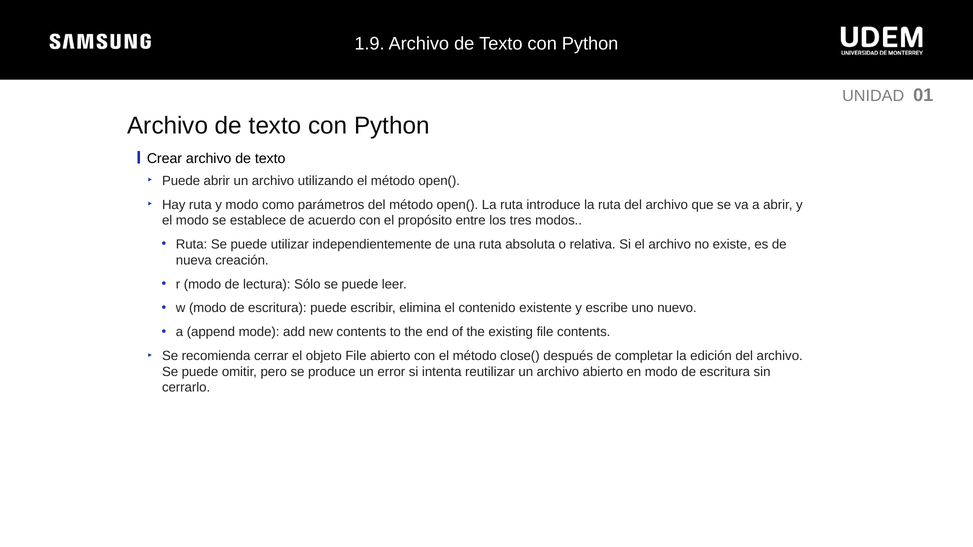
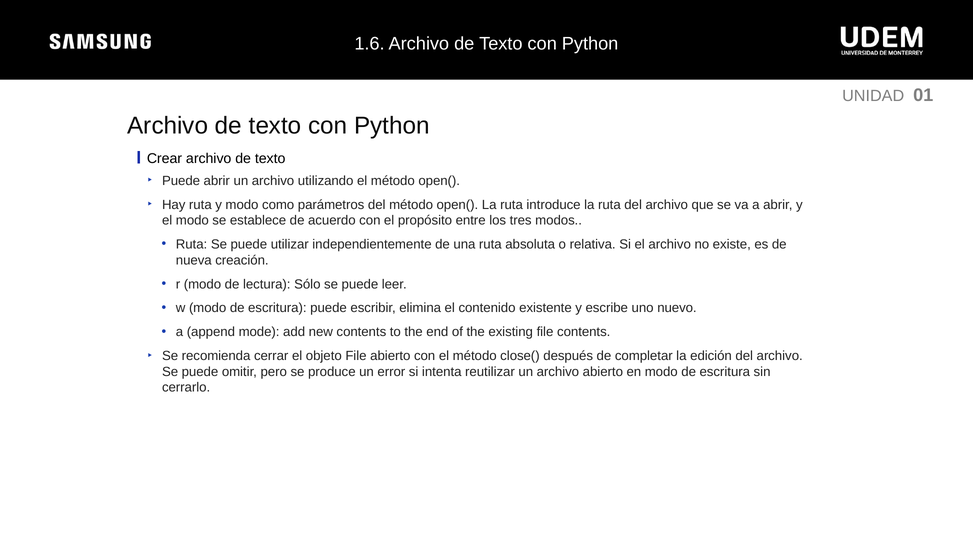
1.9: 1.9 -> 1.6
